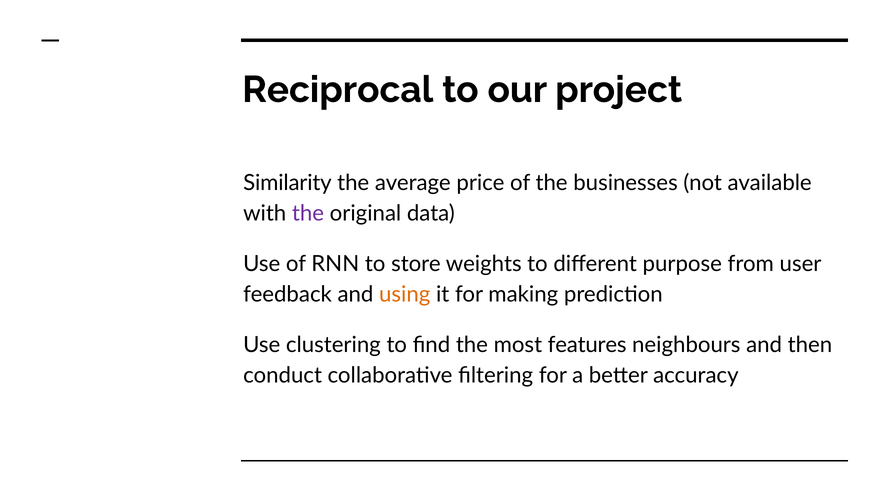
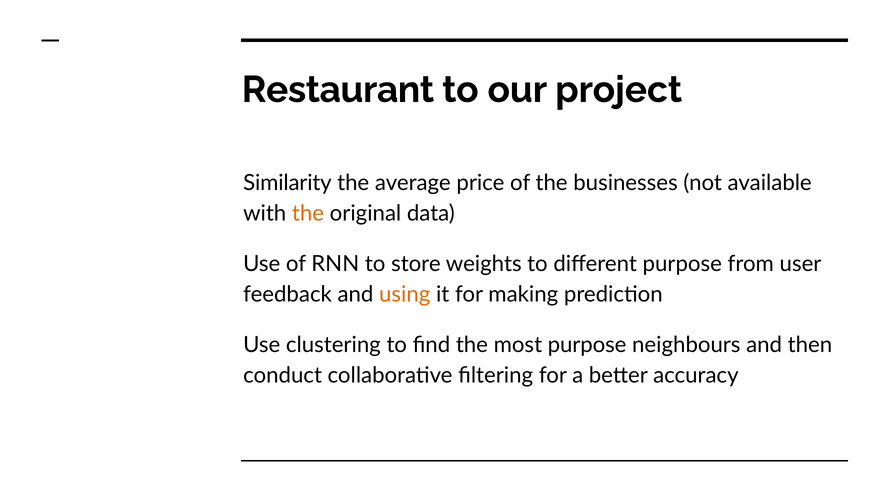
Reciprocal: Reciprocal -> Restaurant
the at (308, 214) colour: purple -> orange
most features: features -> purpose
